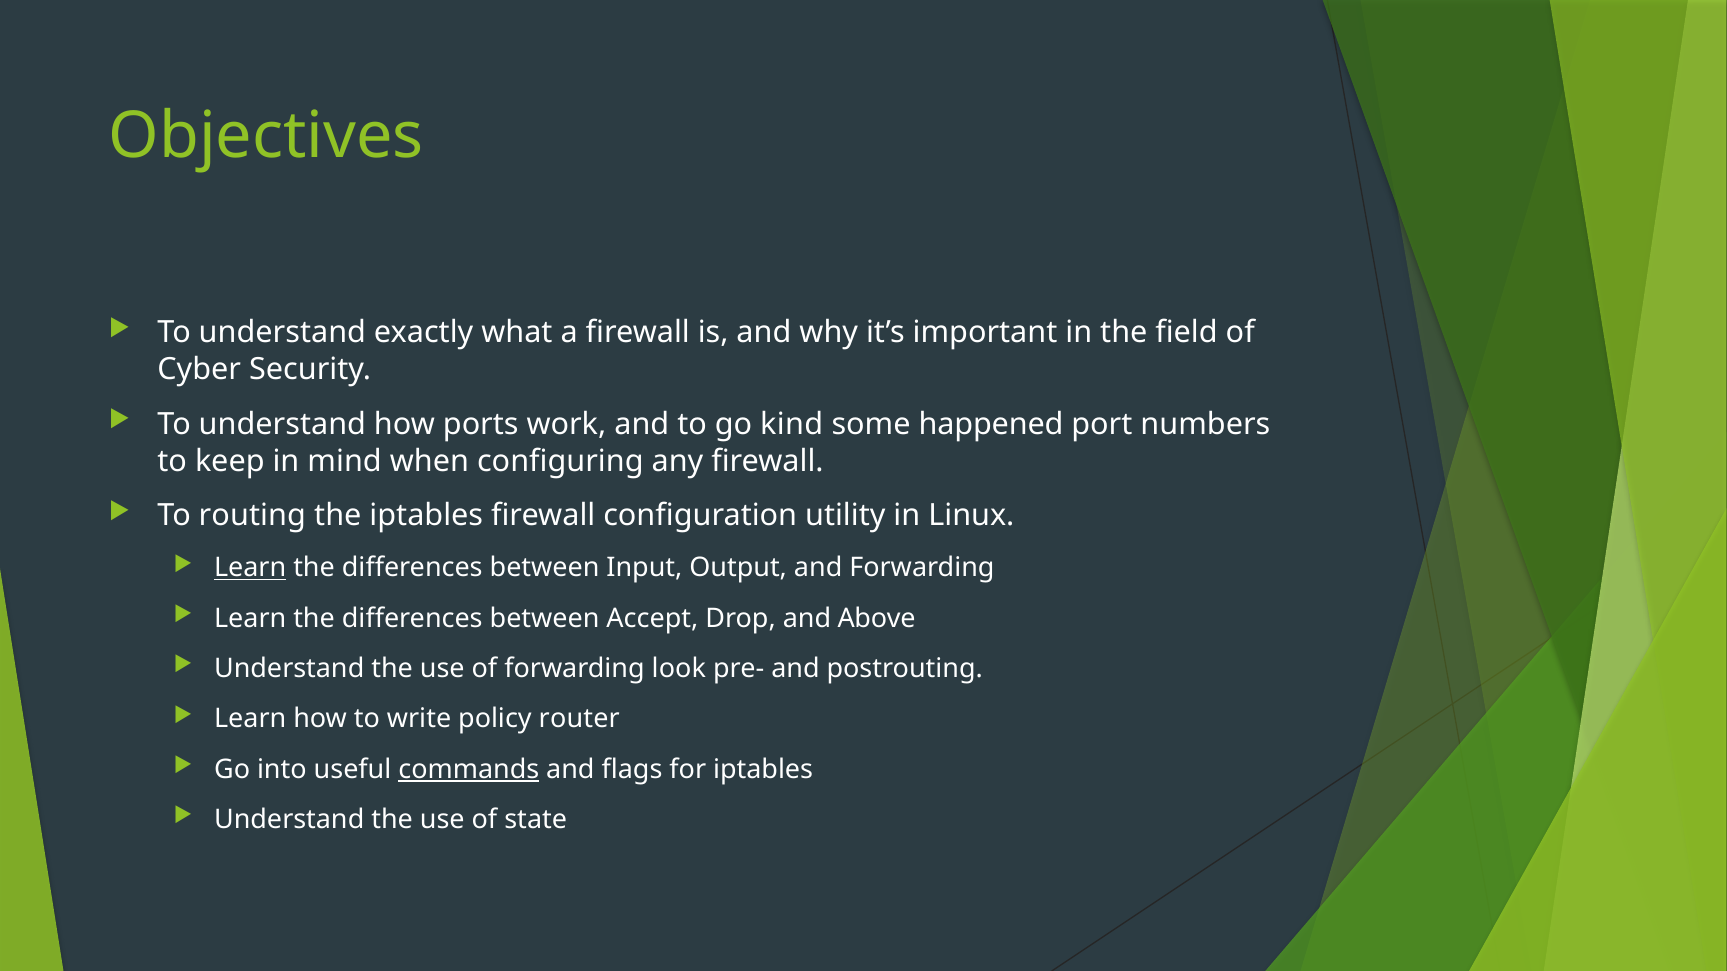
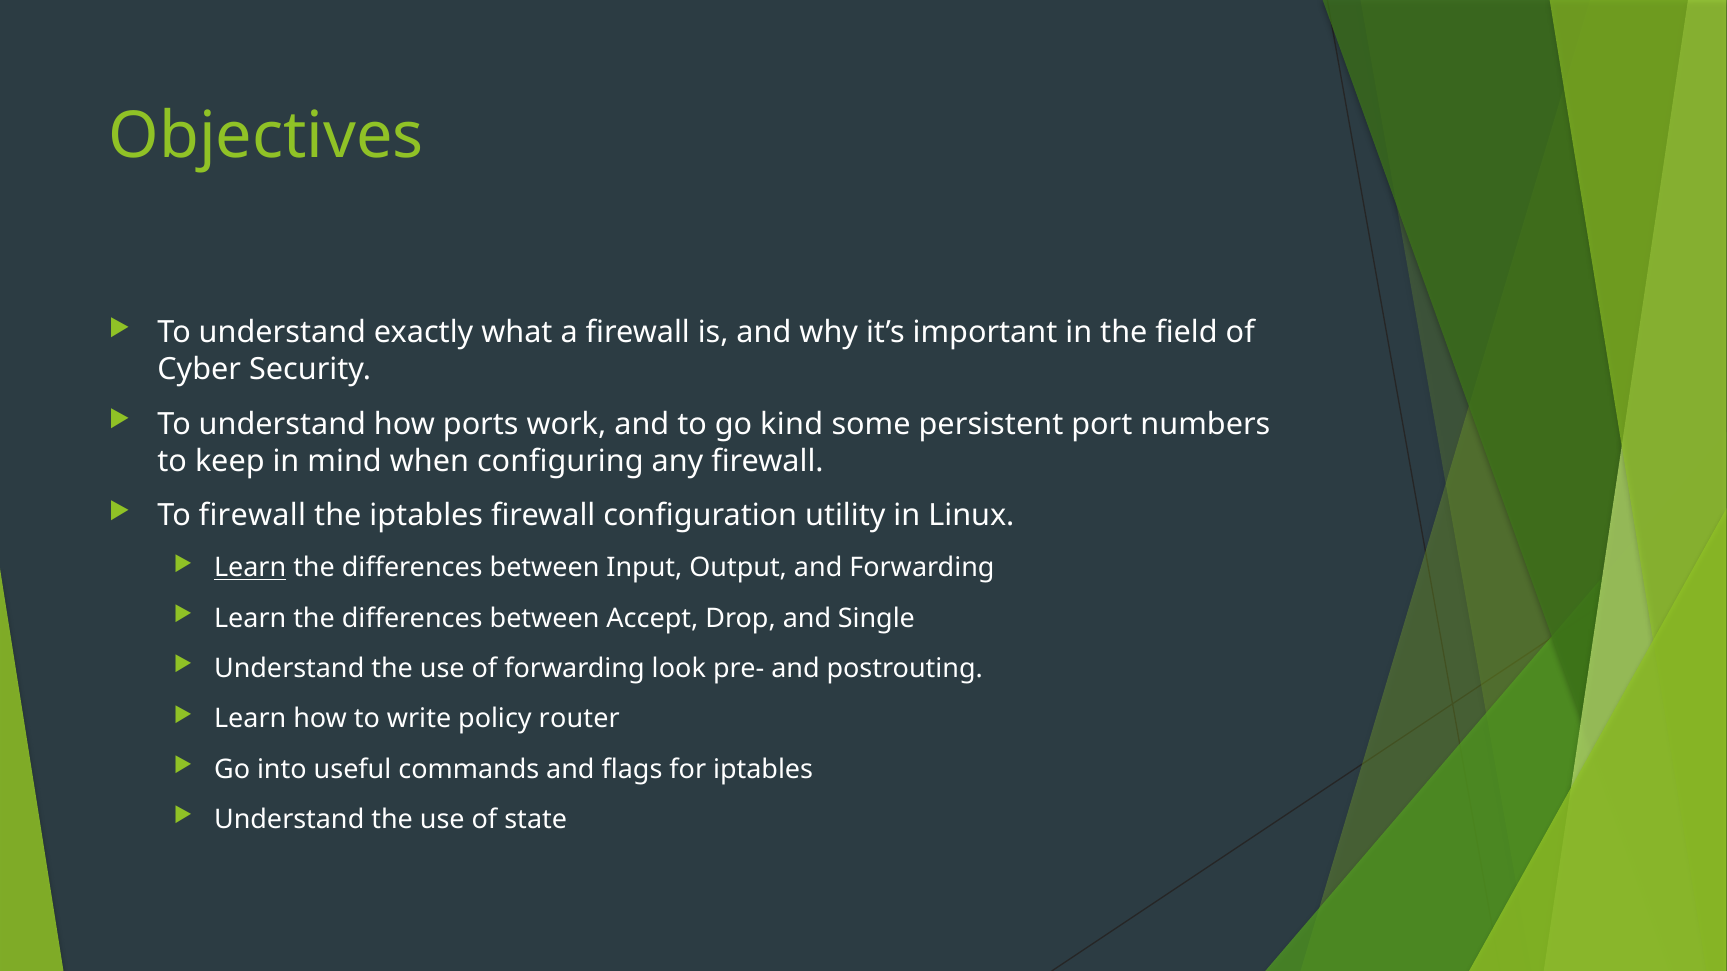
happened: happened -> persistent
To routing: routing -> firewall
Above: Above -> Single
commands underline: present -> none
